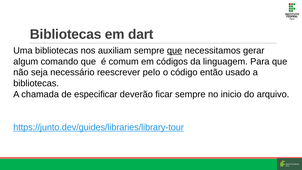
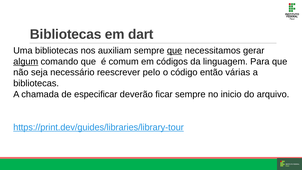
algum underline: none -> present
usado: usado -> várias
https://junto.dev/guides/libraries/library-tour: https://junto.dev/guides/libraries/library-tour -> https://print.dev/guides/libraries/library-tour
